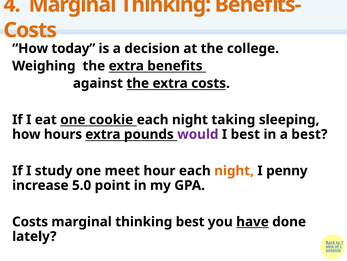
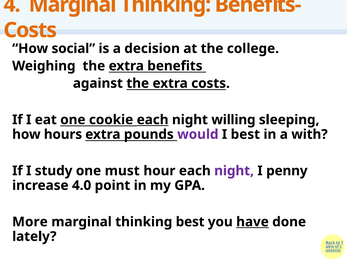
today: today -> social
each at (153, 119) underline: none -> present
taking: taking -> willing
a best: best -> with
meet: meet -> must
night at (234, 170) colour: orange -> purple
5.0: 5.0 -> 4.0
Costs at (30, 221): Costs -> More
